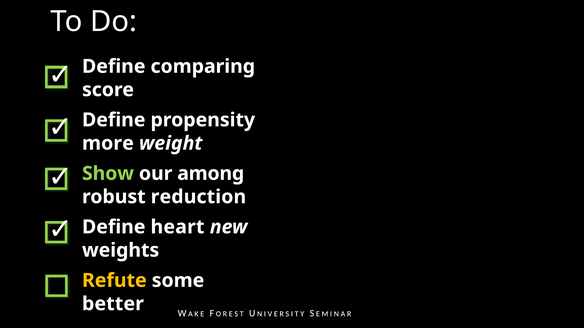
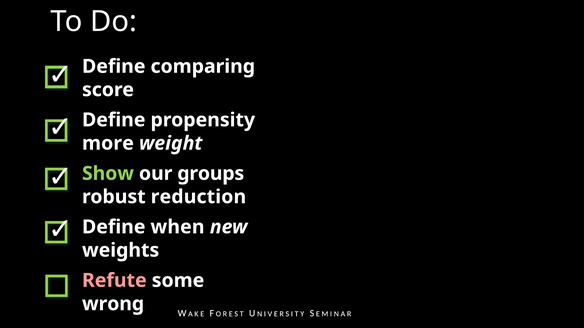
among: among -> groups
heart: heart -> when
Refute colour: yellow -> pink
better: better -> wrong
